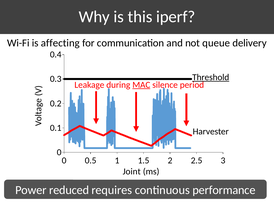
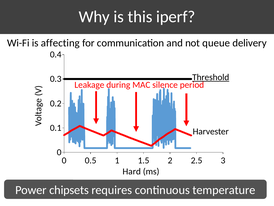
MAC underline: present -> none
Joint: Joint -> Hard
reduced: reduced -> chipsets
performance: performance -> temperature
